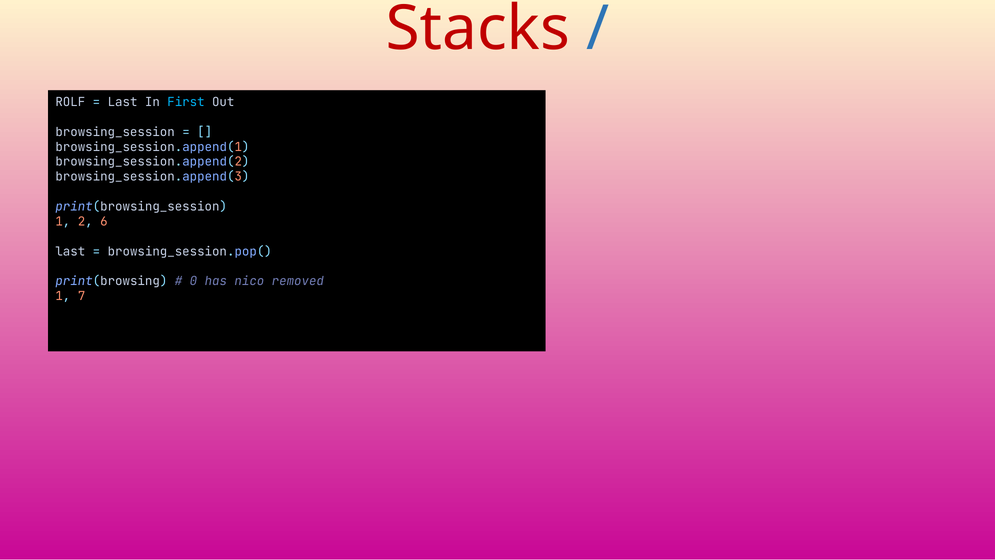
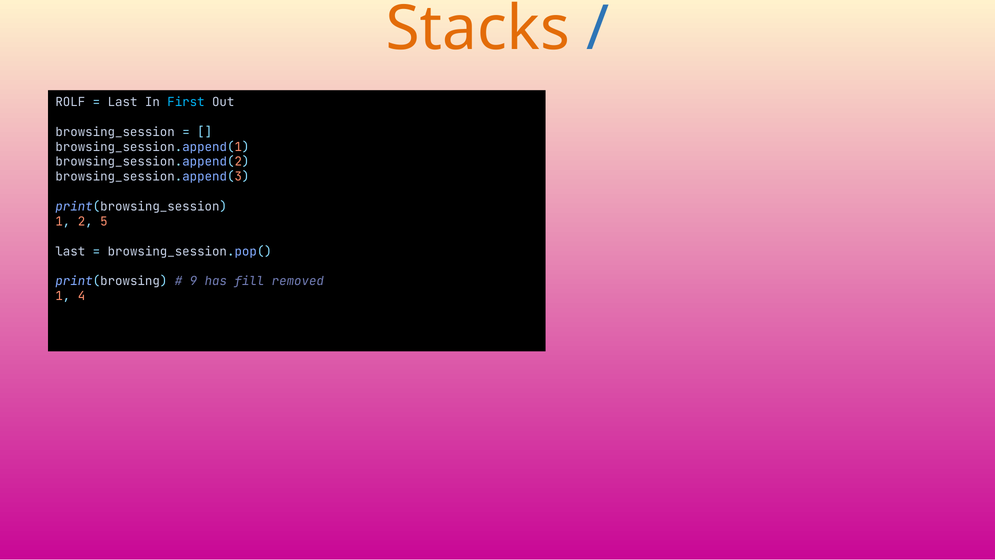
Stacks colour: red -> orange
6: 6 -> 5
0: 0 -> 9
nico: nico -> fill
7: 7 -> 4
